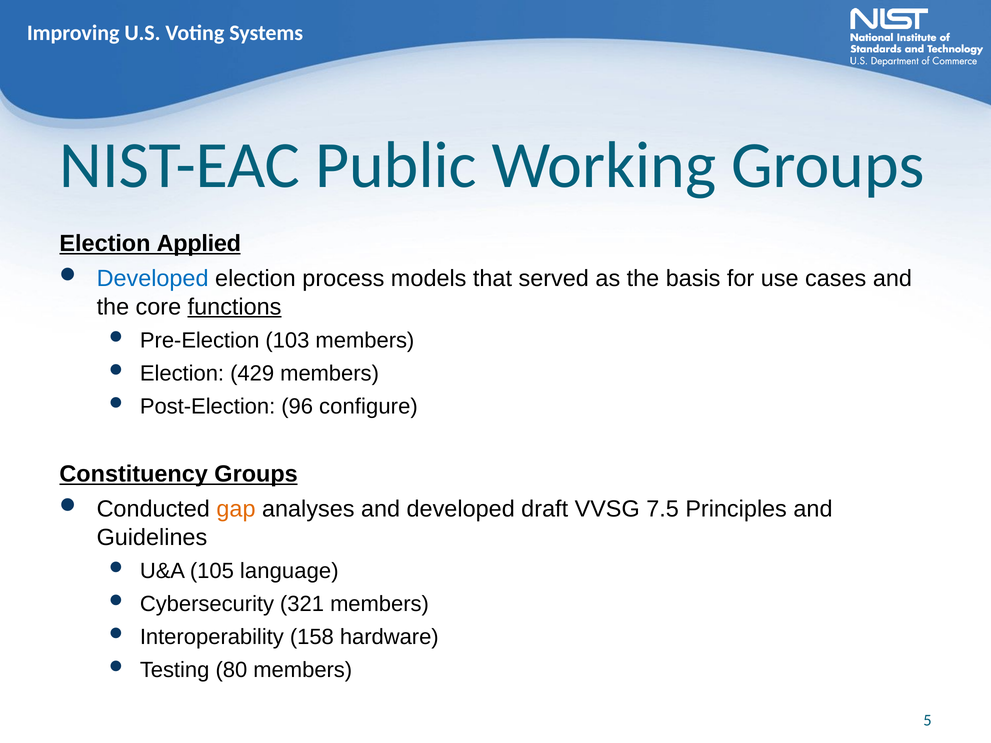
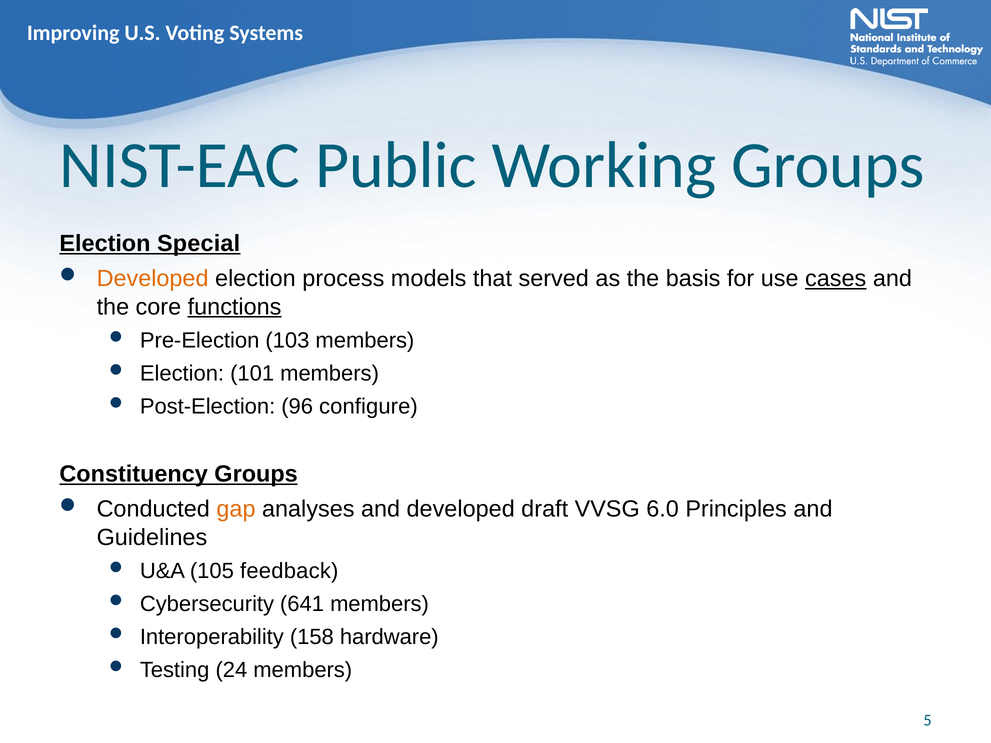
Applied: Applied -> Special
Developed at (153, 279) colour: blue -> orange
cases underline: none -> present
429: 429 -> 101
7.5: 7.5 -> 6.0
language: language -> feedback
321: 321 -> 641
80: 80 -> 24
